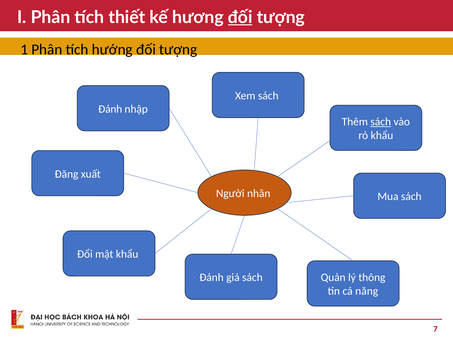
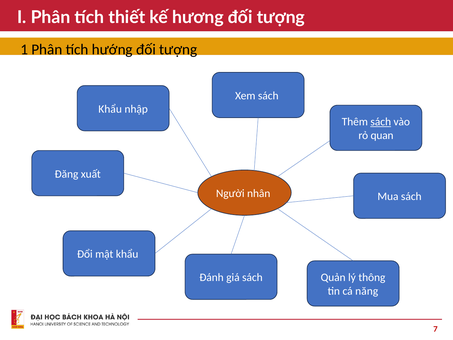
đối at (240, 17) underline: present -> none
Đánh at (110, 109): Đánh -> Khẩu
rỏ khẩu: khẩu -> quan
